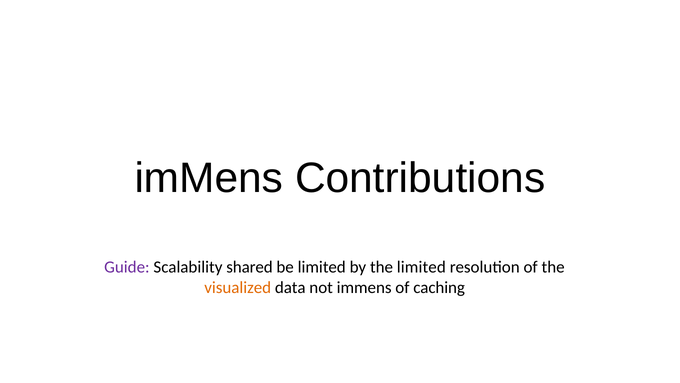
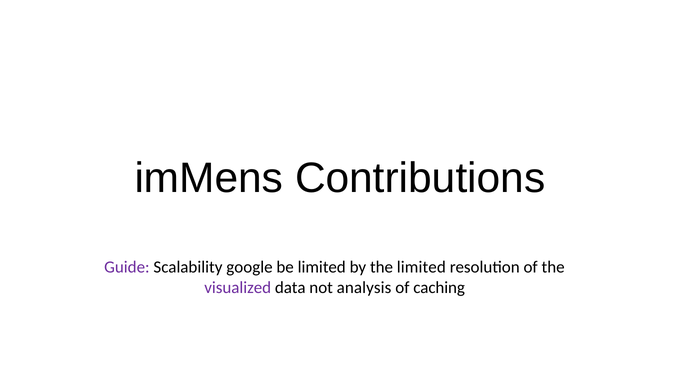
shared: shared -> google
visualized colour: orange -> purple
not immens: immens -> analysis
